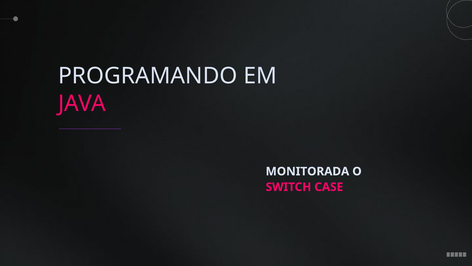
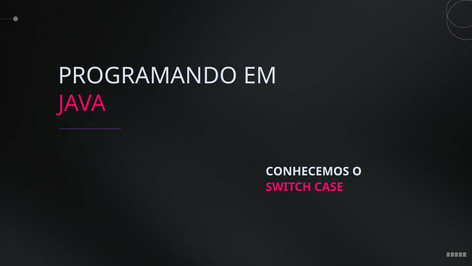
MONITORADA: MONITORADA -> CONHECEMOS
